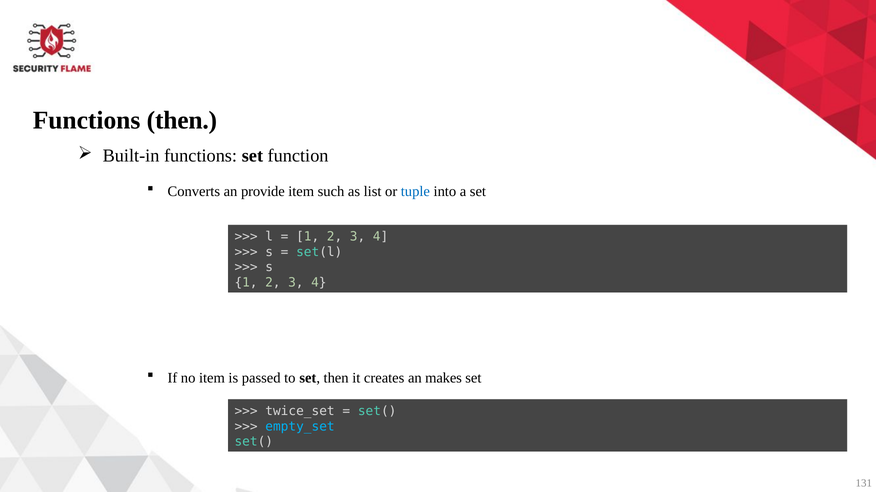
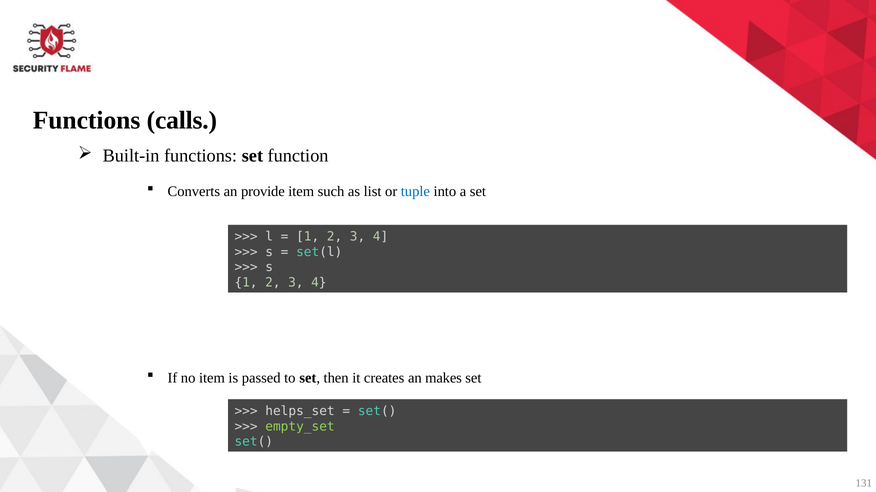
Functions then: then -> calls
twice_set: twice_set -> helps_set
empty_set colour: light blue -> light green
